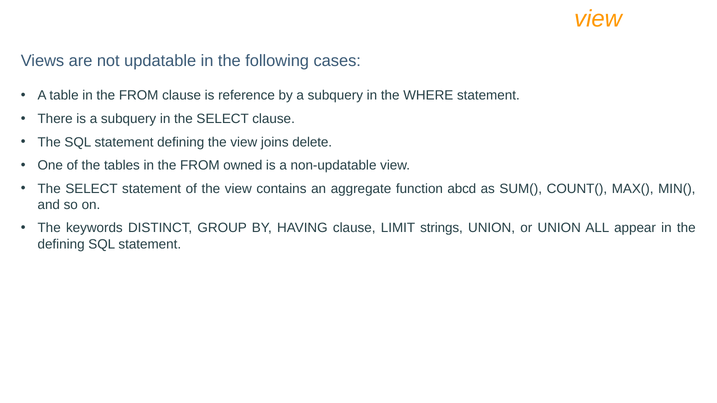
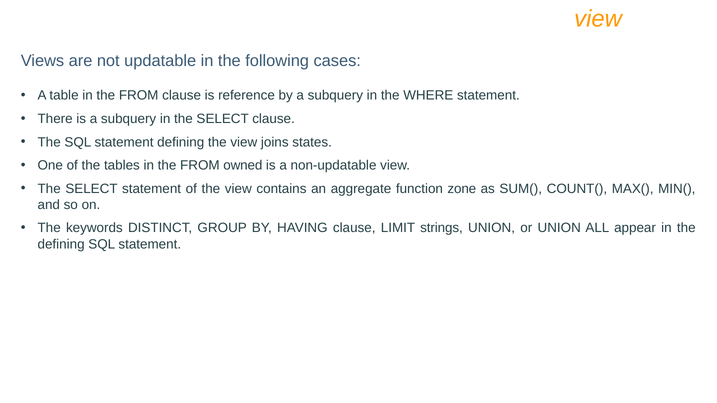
delete: delete -> states
abcd: abcd -> zone
